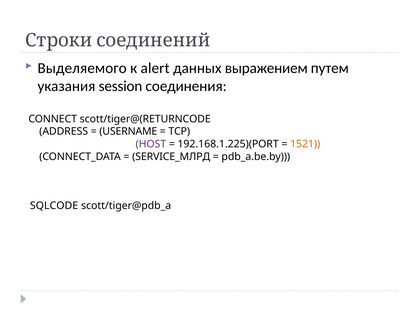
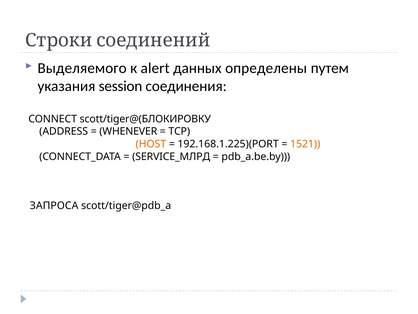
выражением: выражением -> определены
scott/tiger@(RETURNCODE: scott/tiger@(RETURNCODE -> scott/tiger@(БЛОКИРОВКУ
USERNAME: USERNAME -> WHENEVER
HOST colour: purple -> orange
SQLCODE: SQLCODE -> ЗАПРОСА
